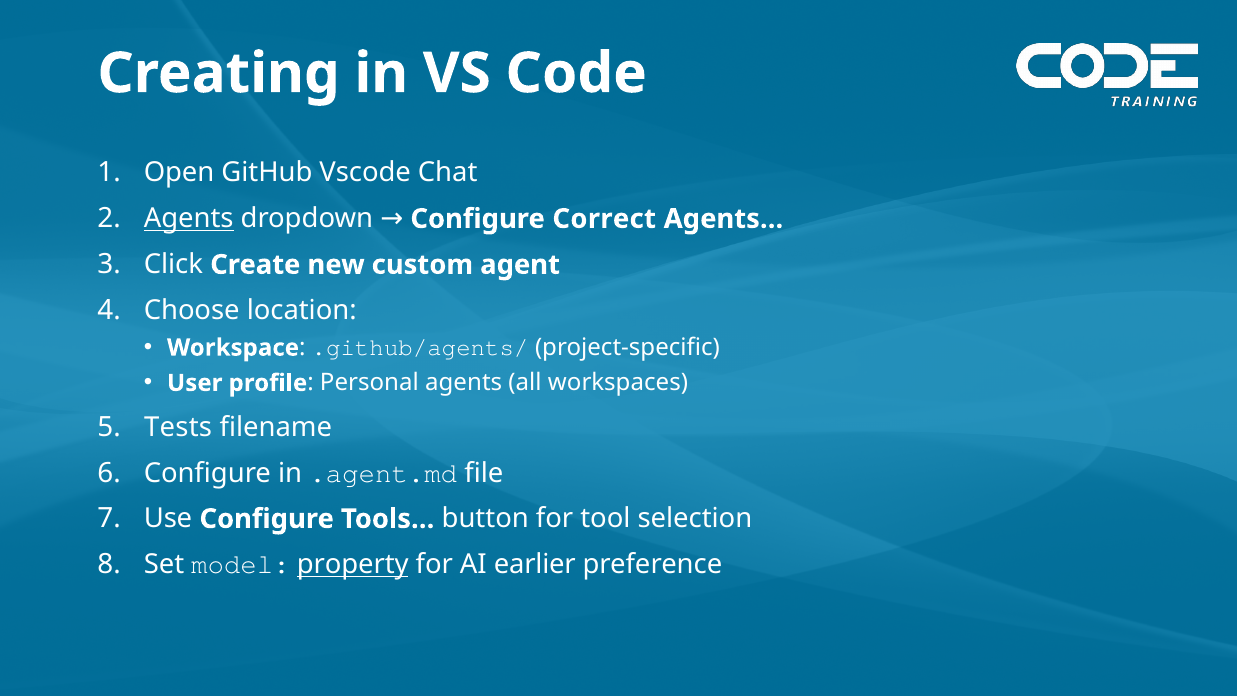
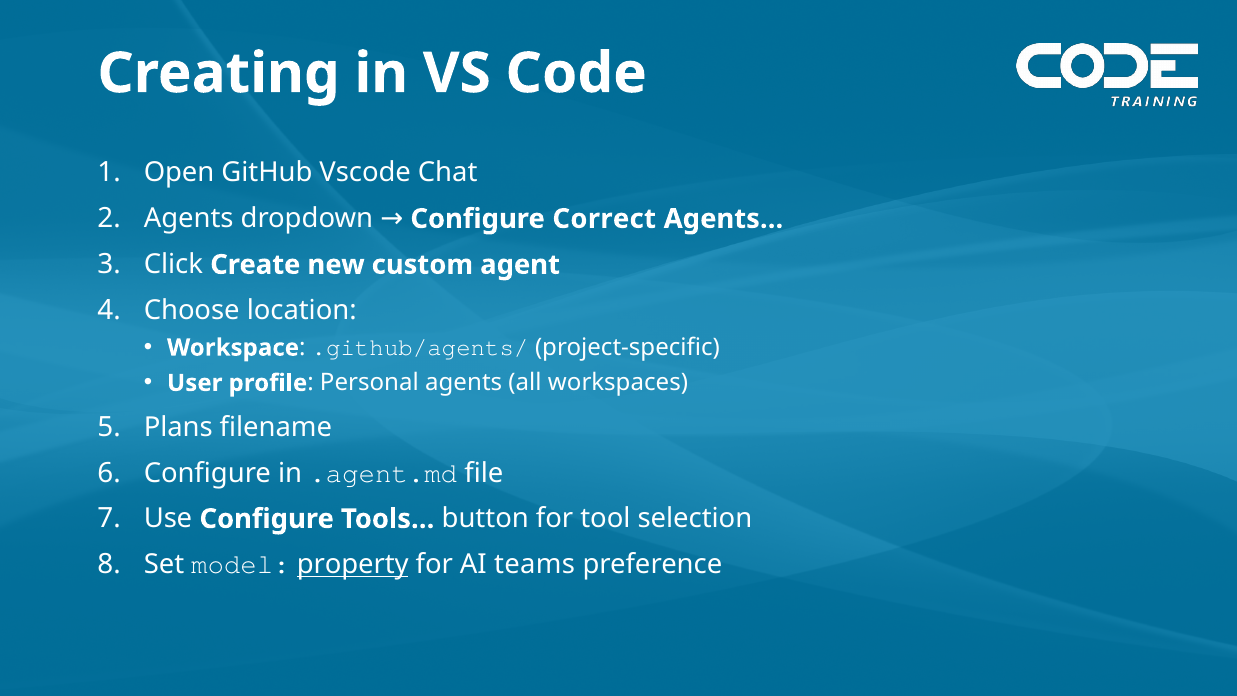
Agents at (189, 219) underline: present -> none
Tests: Tests -> Plans
earlier: earlier -> teams
